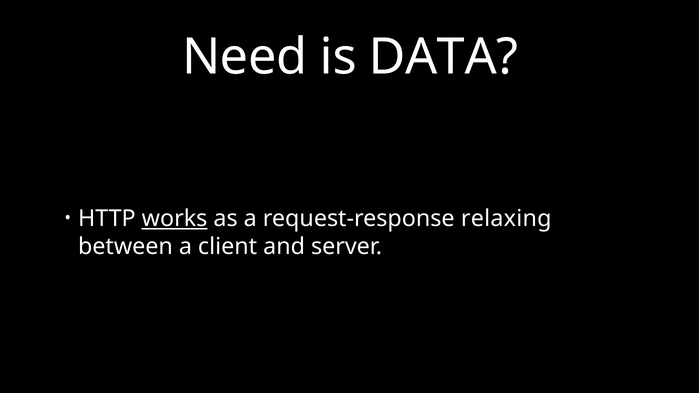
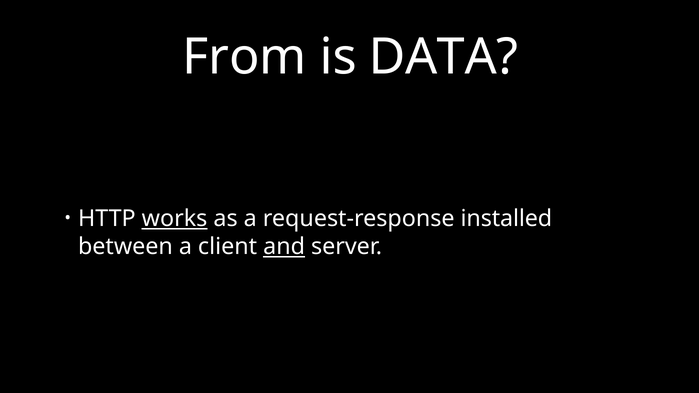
Need: Need -> From
relaxing: relaxing -> installed
and underline: none -> present
